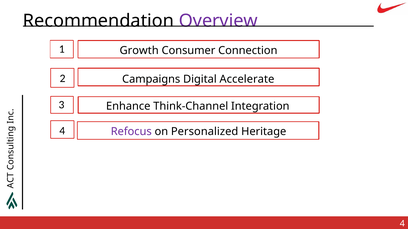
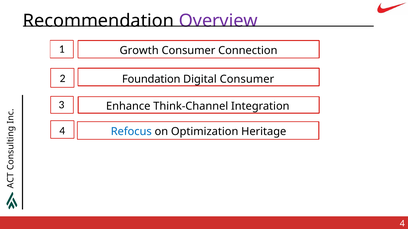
Campaigns: Campaigns -> Foundation
Digital Accelerate: Accelerate -> Consumer
Refocus colour: purple -> blue
Personalized: Personalized -> Optimization
